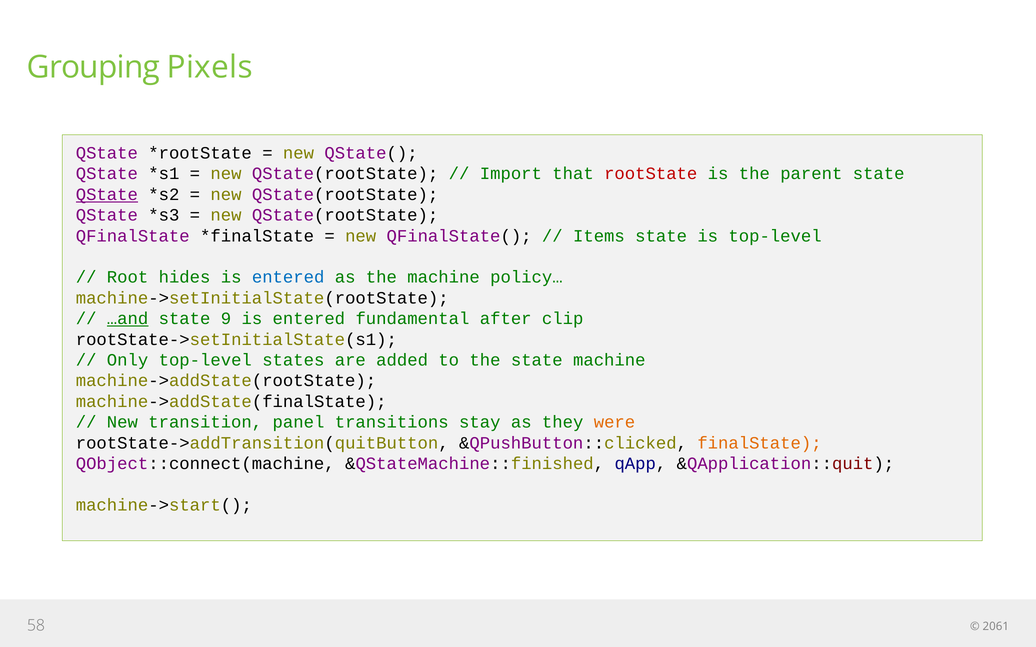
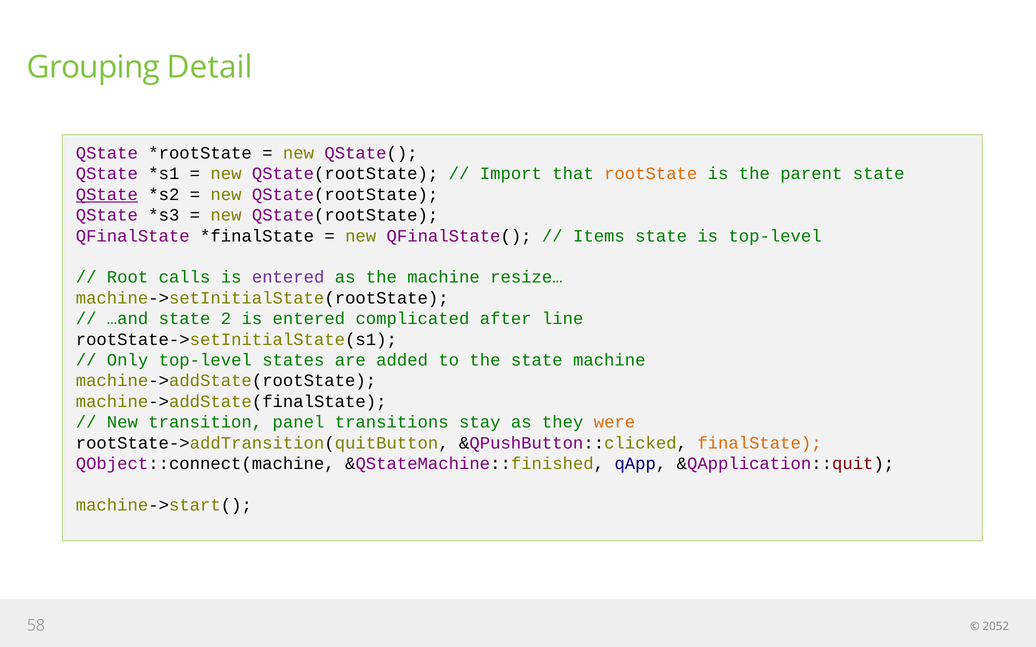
Pixels: Pixels -> Detail
rootState colour: red -> orange
hides: hides -> calls
entered at (288, 277) colour: blue -> purple
policy…: policy… -> resize…
…and underline: present -> none
9: 9 -> 2
fundamental: fundamental -> complicated
clip: clip -> line
2061: 2061 -> 2052
